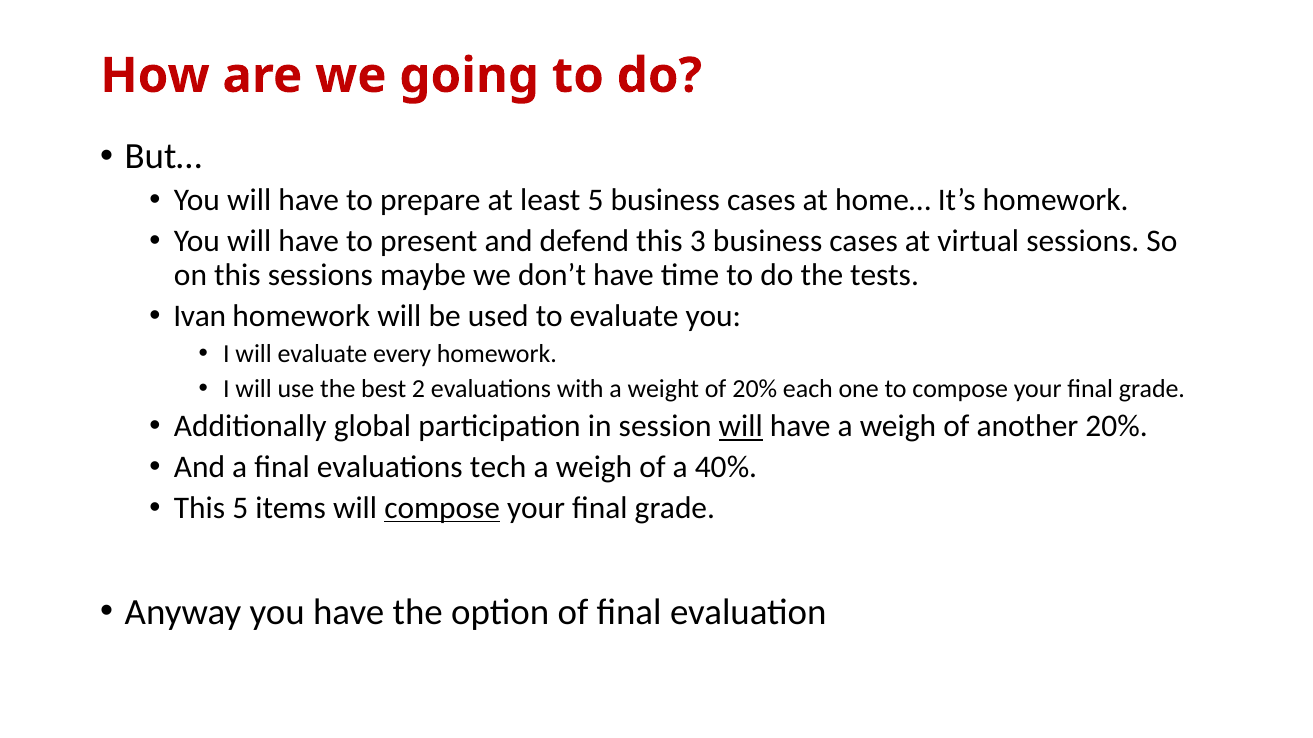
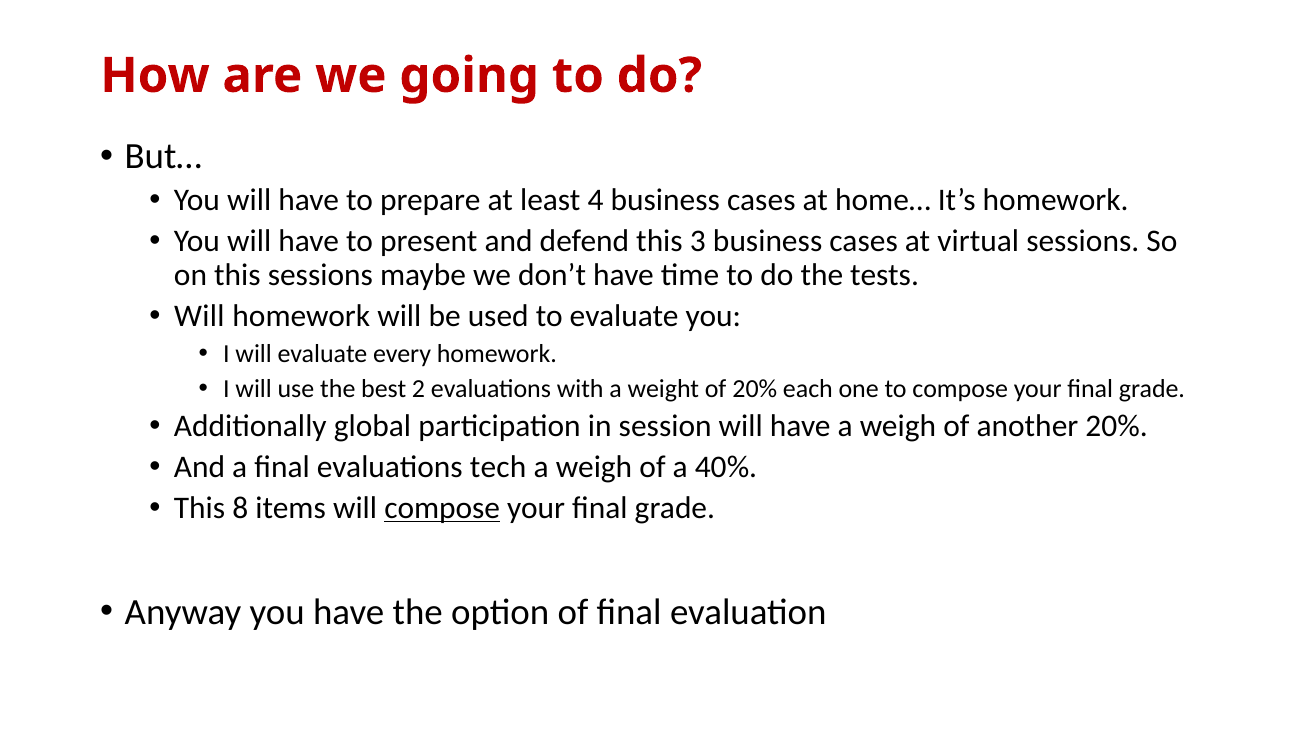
least 5: 5 -> 4
Ivan at (200, 316): Ivan -> Will
will at (741, 427) underline: present -> none
This 5: 5 -> 8
